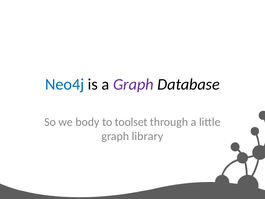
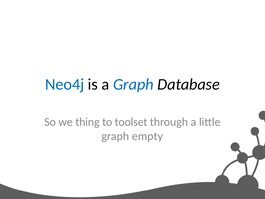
Graph at (133, 84) colour: purple -> blue
body: body -> thing
library: library -> empty
